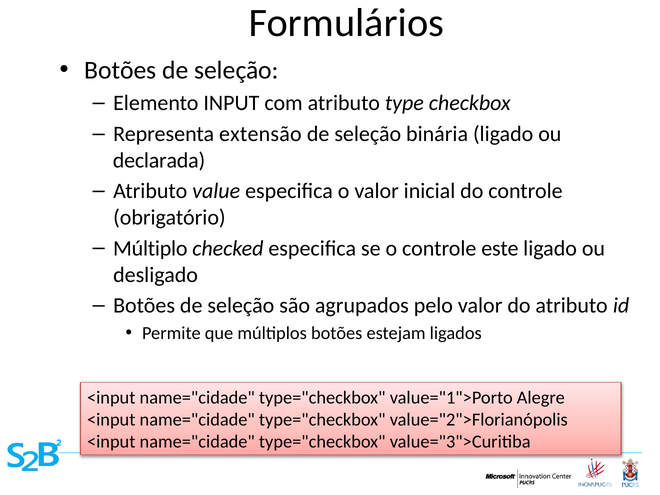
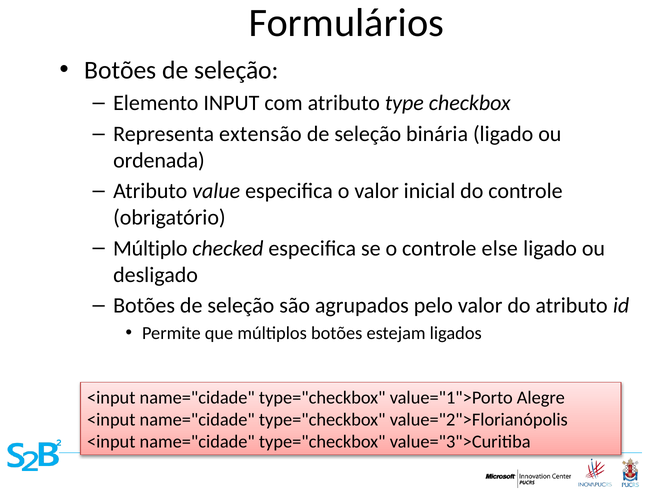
declarada: declarada -> ordenada
este: este -> else
